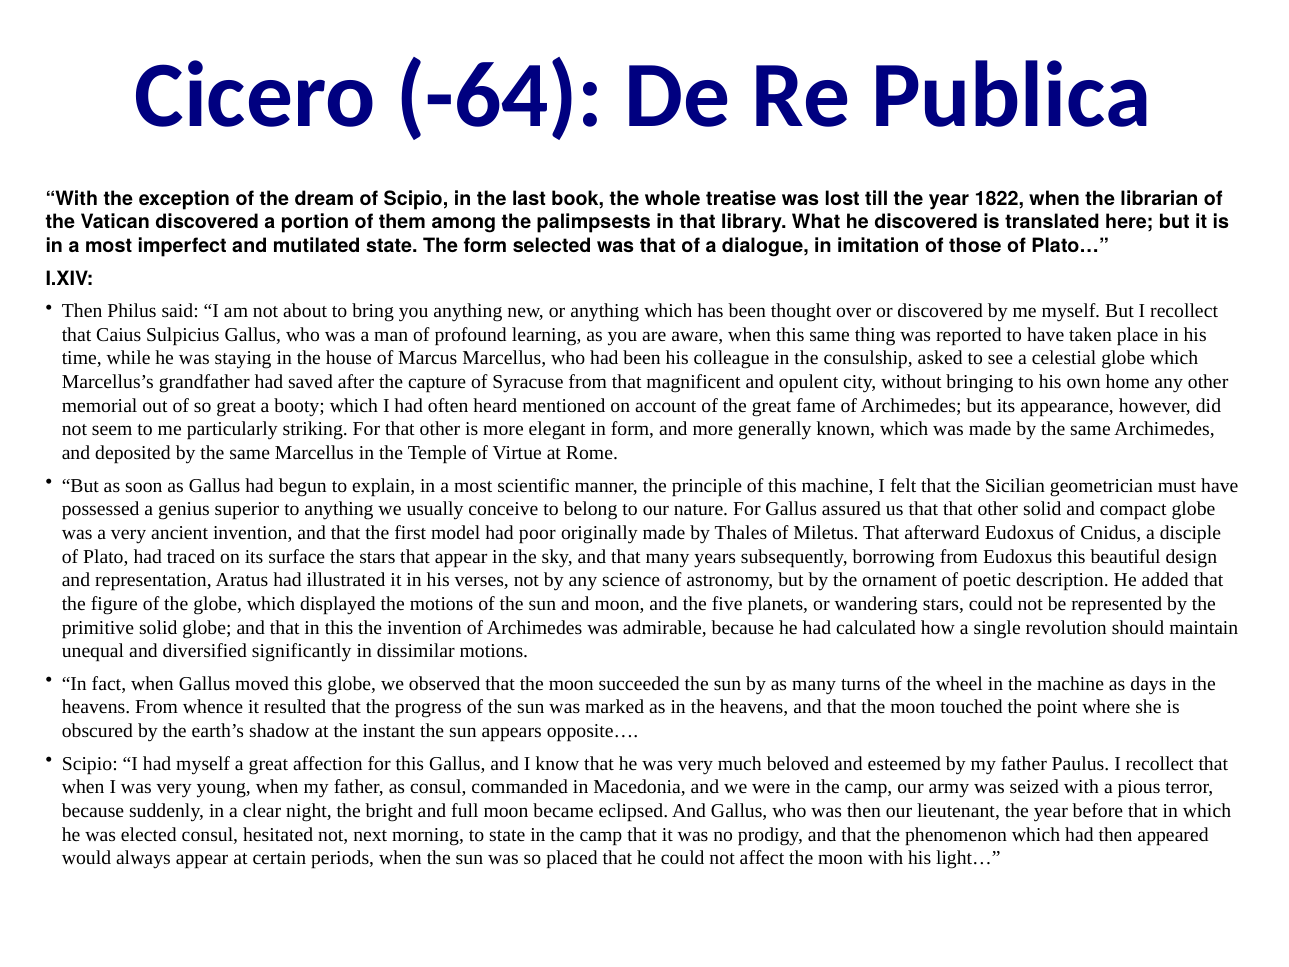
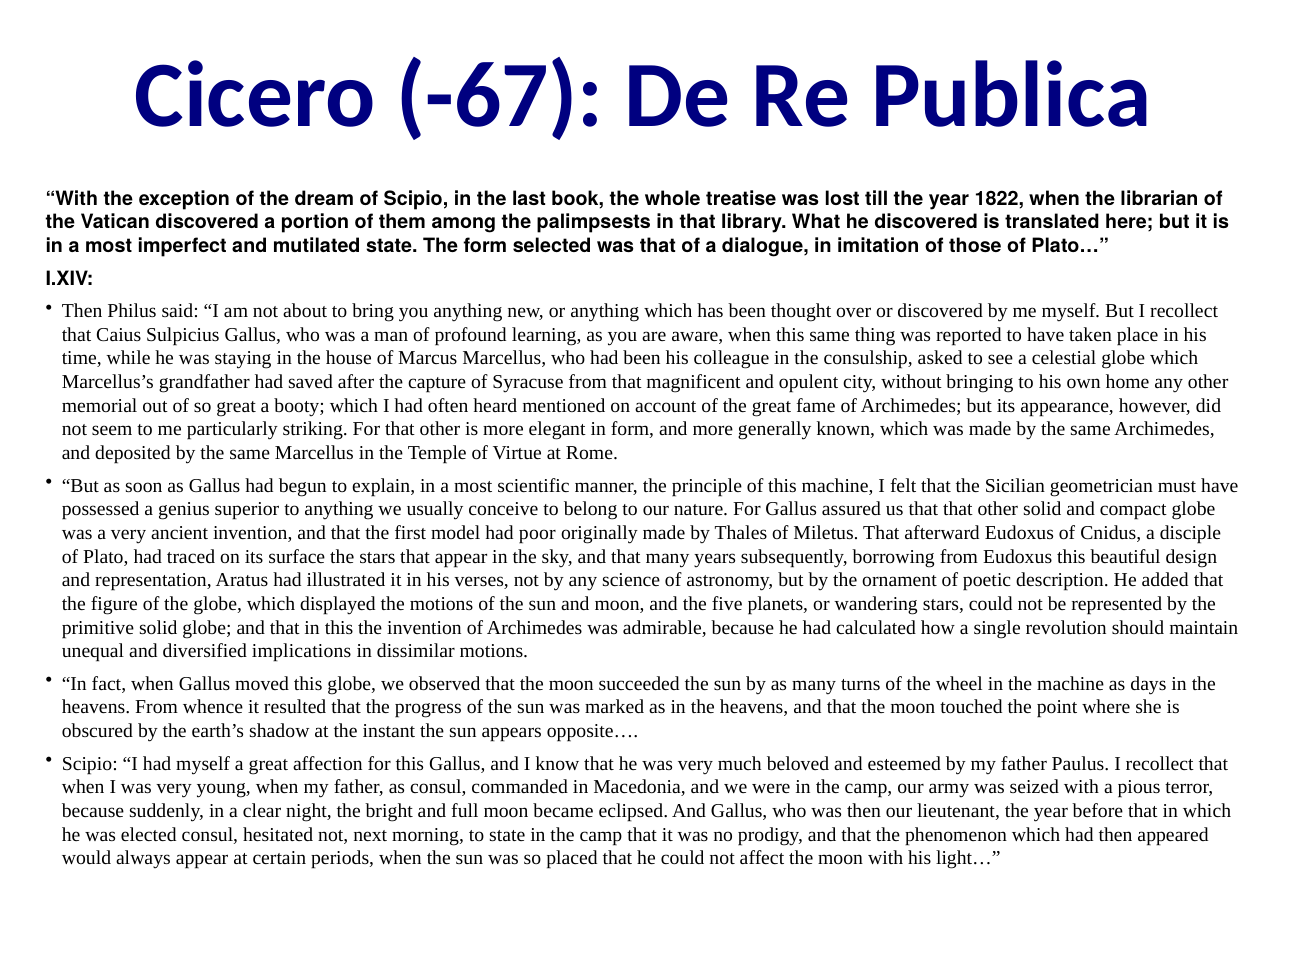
-64: -64 -> -67
significantly: significantly -> implications
